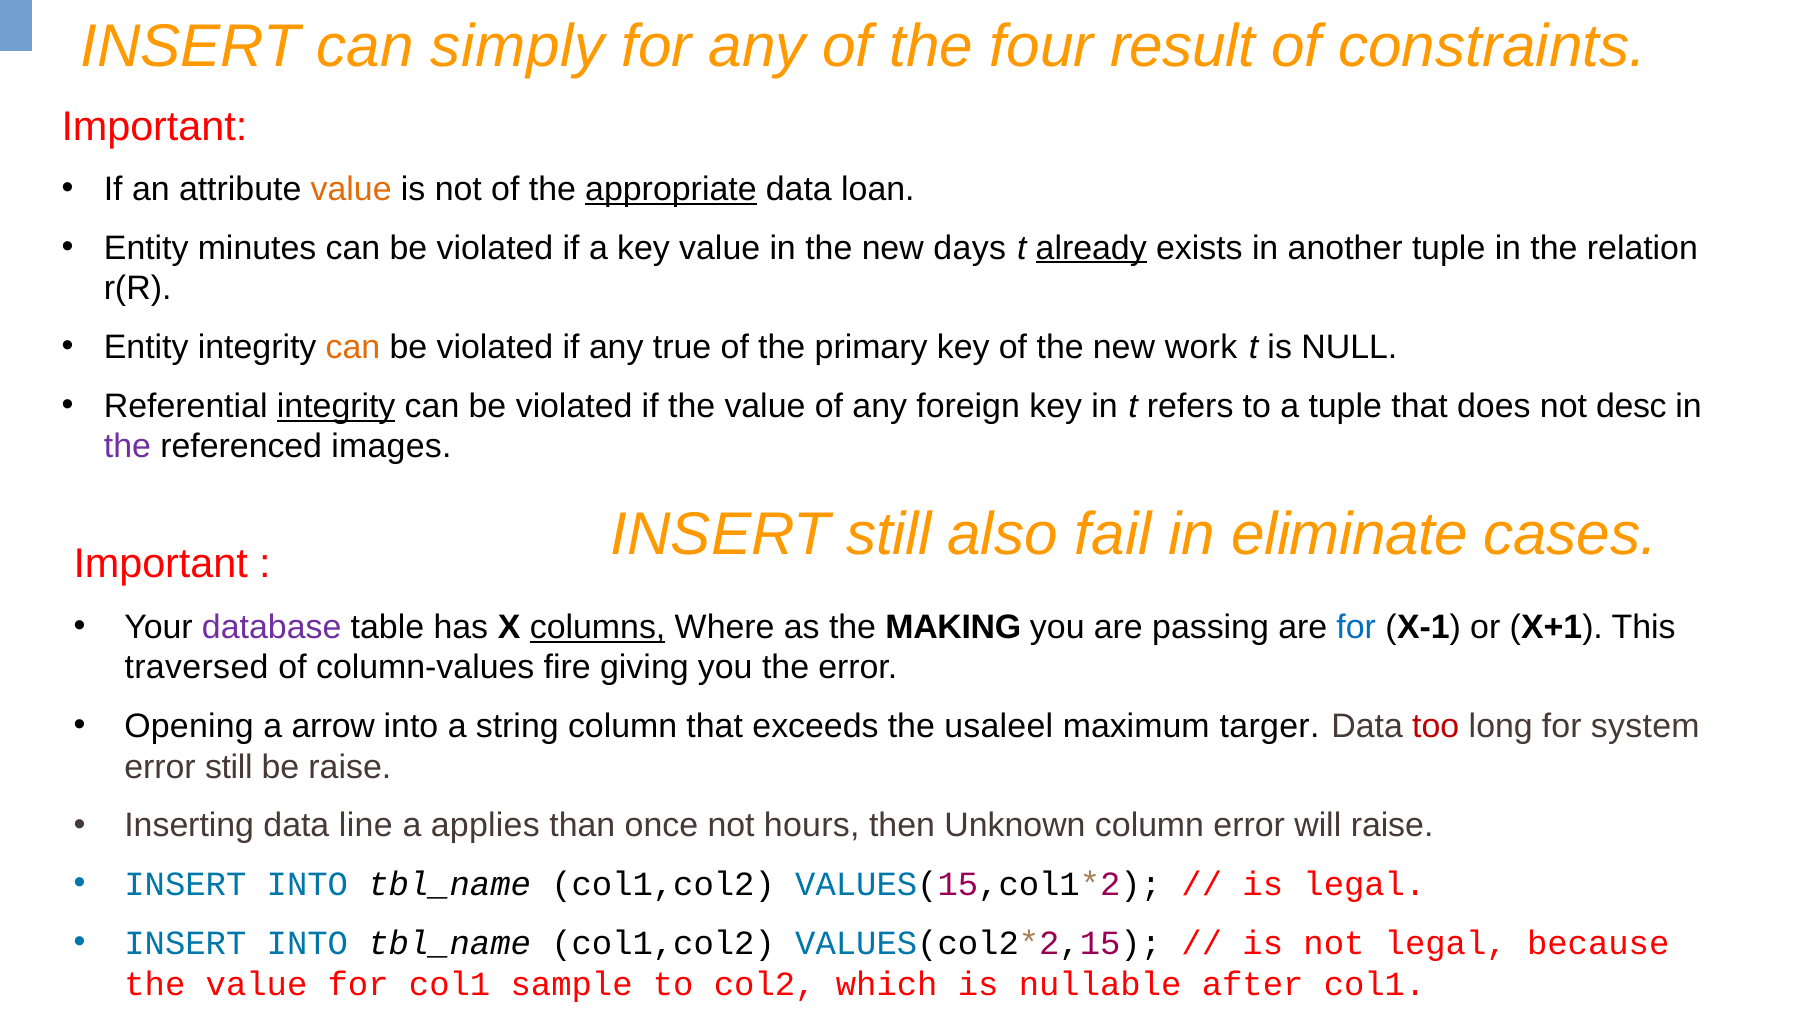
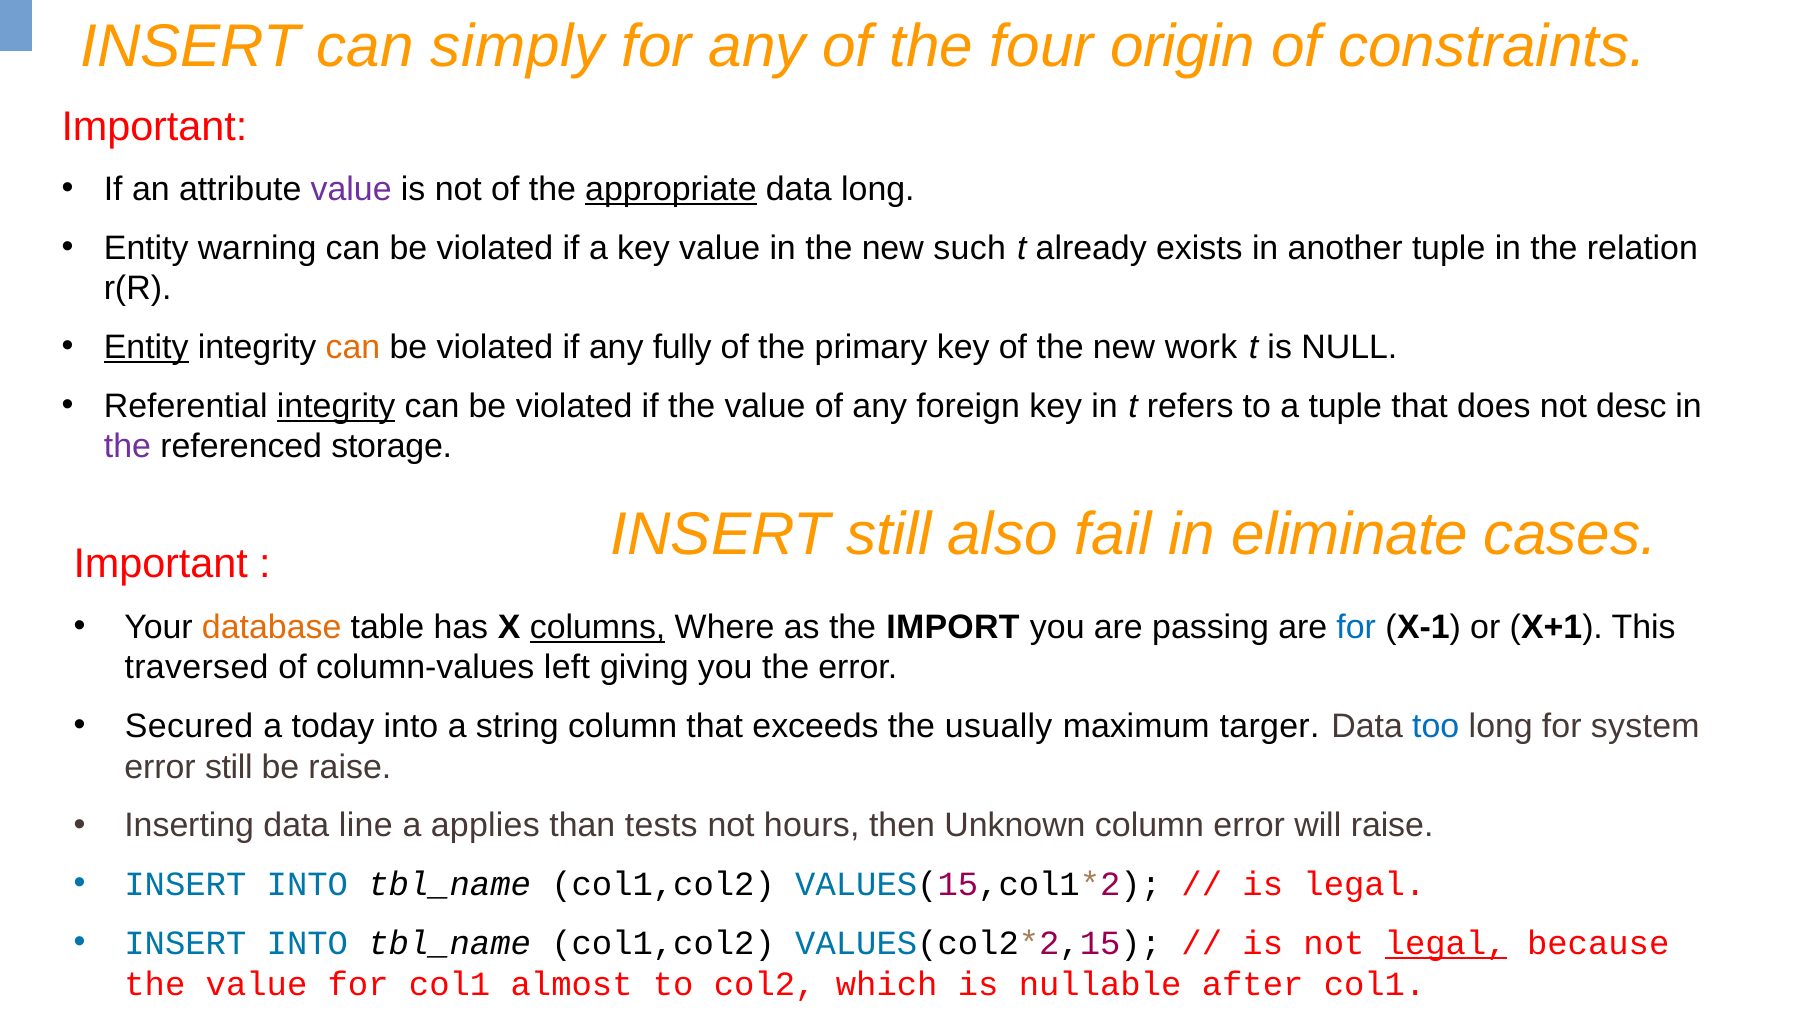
result: result -> origin
value at (351, 189) colour: orange -> purple
data loan: loan -> long
minutes: minutes -> warning
days: days -> such
already underline: present -> none
Entity at (146, 347) underline: none -> present
true: true -> fully
images: images -> storage
database colour: purple -> orange
MAKING: MAKING -> IMPORT
fire: fire -> left
Opening: Opening -> Secured
arrow: arrow -> today
usaleel: usaleel -> usually
too colour: red -> blue
once: once -> tests
legal at (1446, 943) underline: none -> present
sample: sample -> almost
